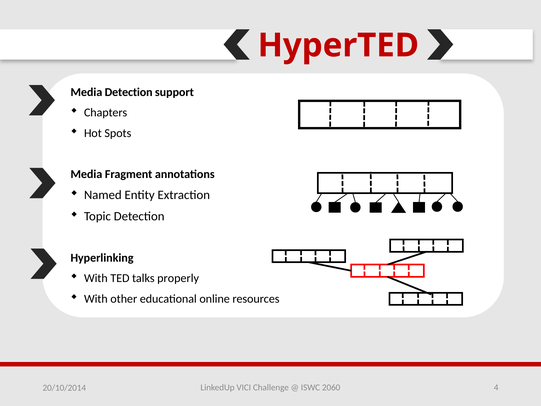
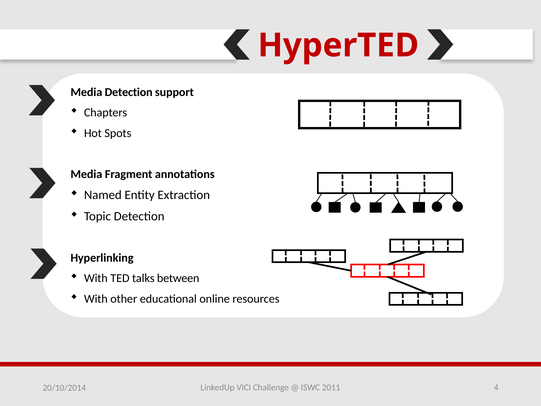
properly: properly -> between
2060: 2060 -> 2011
